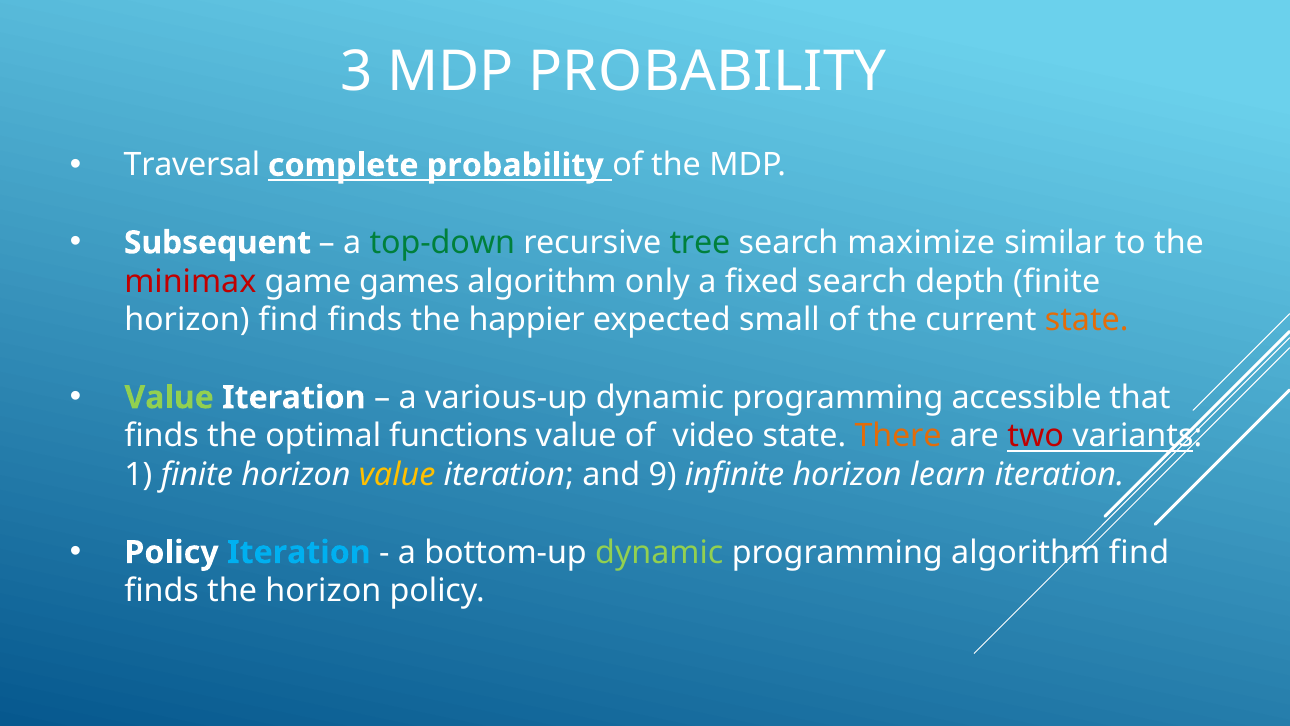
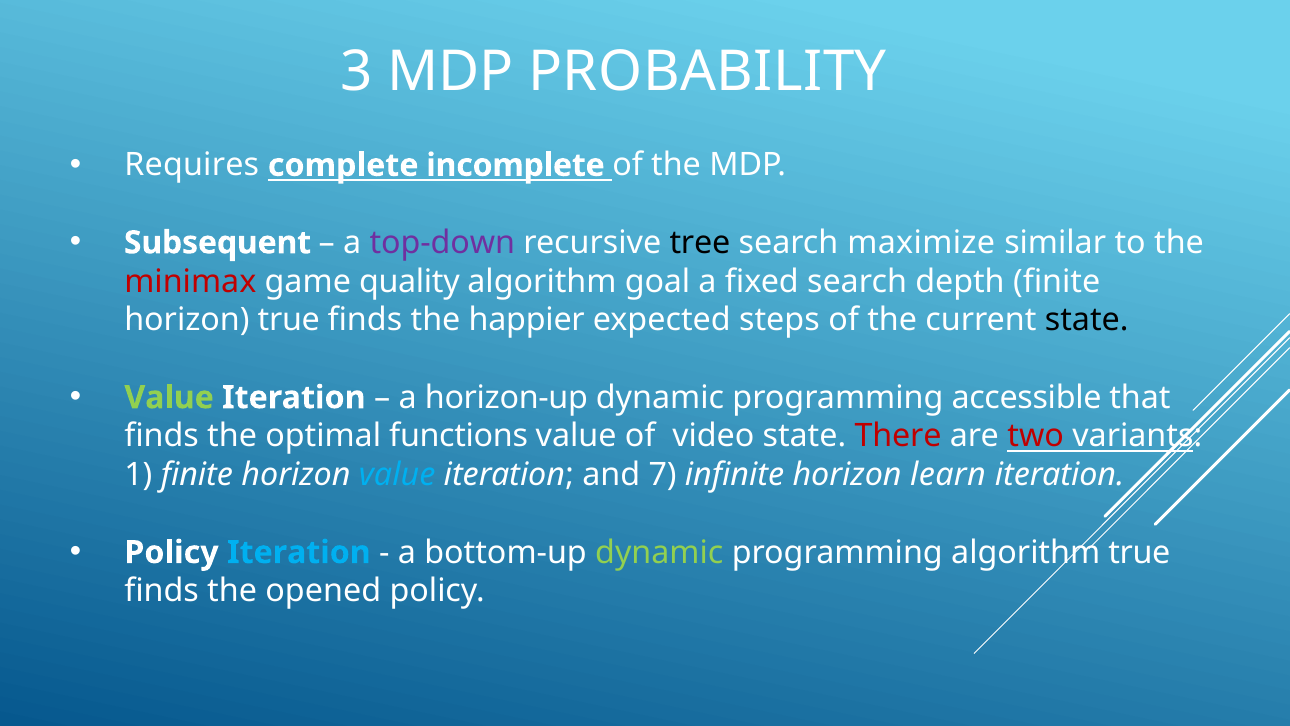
Traversal: Traversal -> Requires
complete probability: probability -> incomplete
top-down colour: green -> purple
tree colour: green -> black
games: games -> quality
only: only -> goal
horizon find: find -> true
small: small -> steps
state at (1087, 320) colour: orange -> black
various-up: various-up -> horizon-up
There colour: orange -> red
value at (397, 475) colour: yellow -> light blue
9: 9 -> 7
algorithm find: find -> true
the horizon: horizon -> opened
